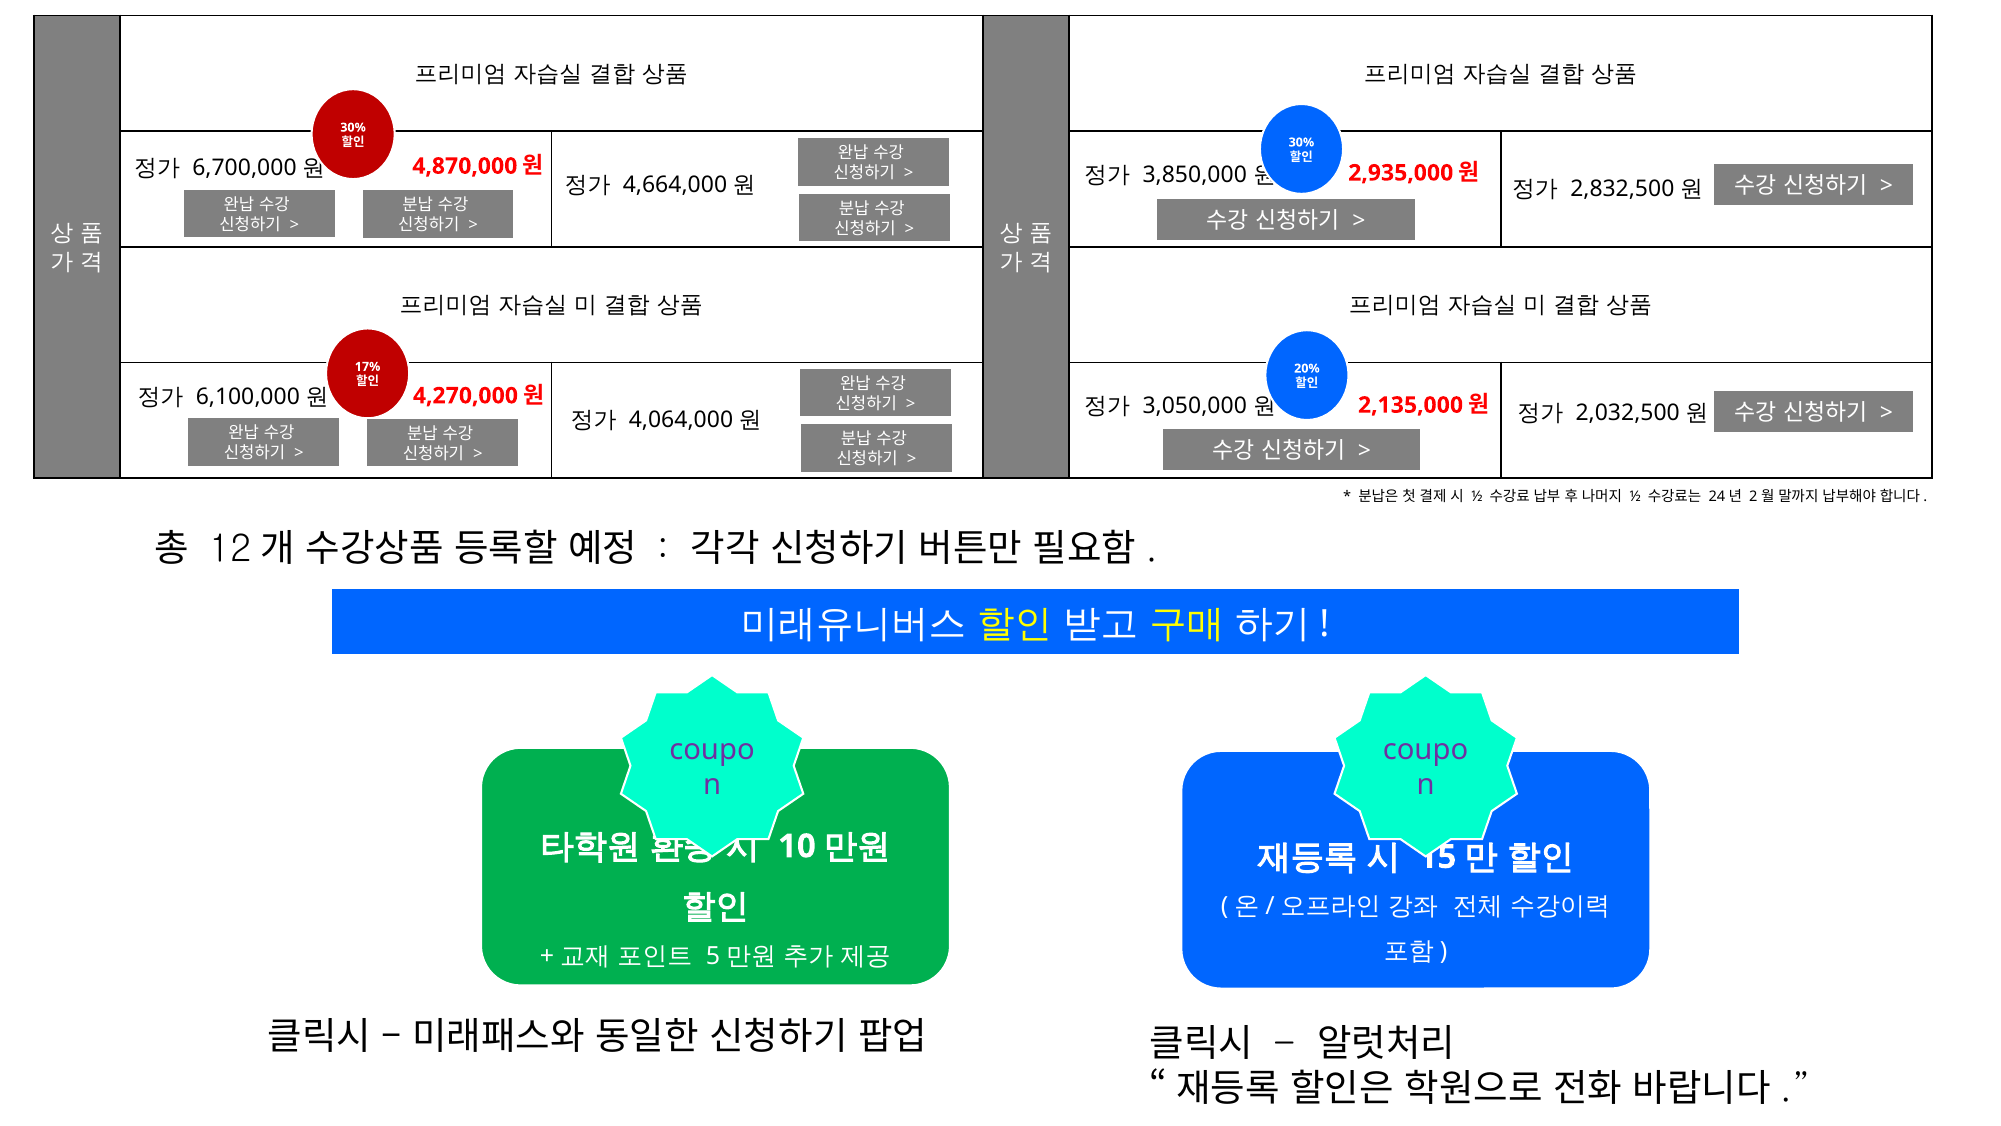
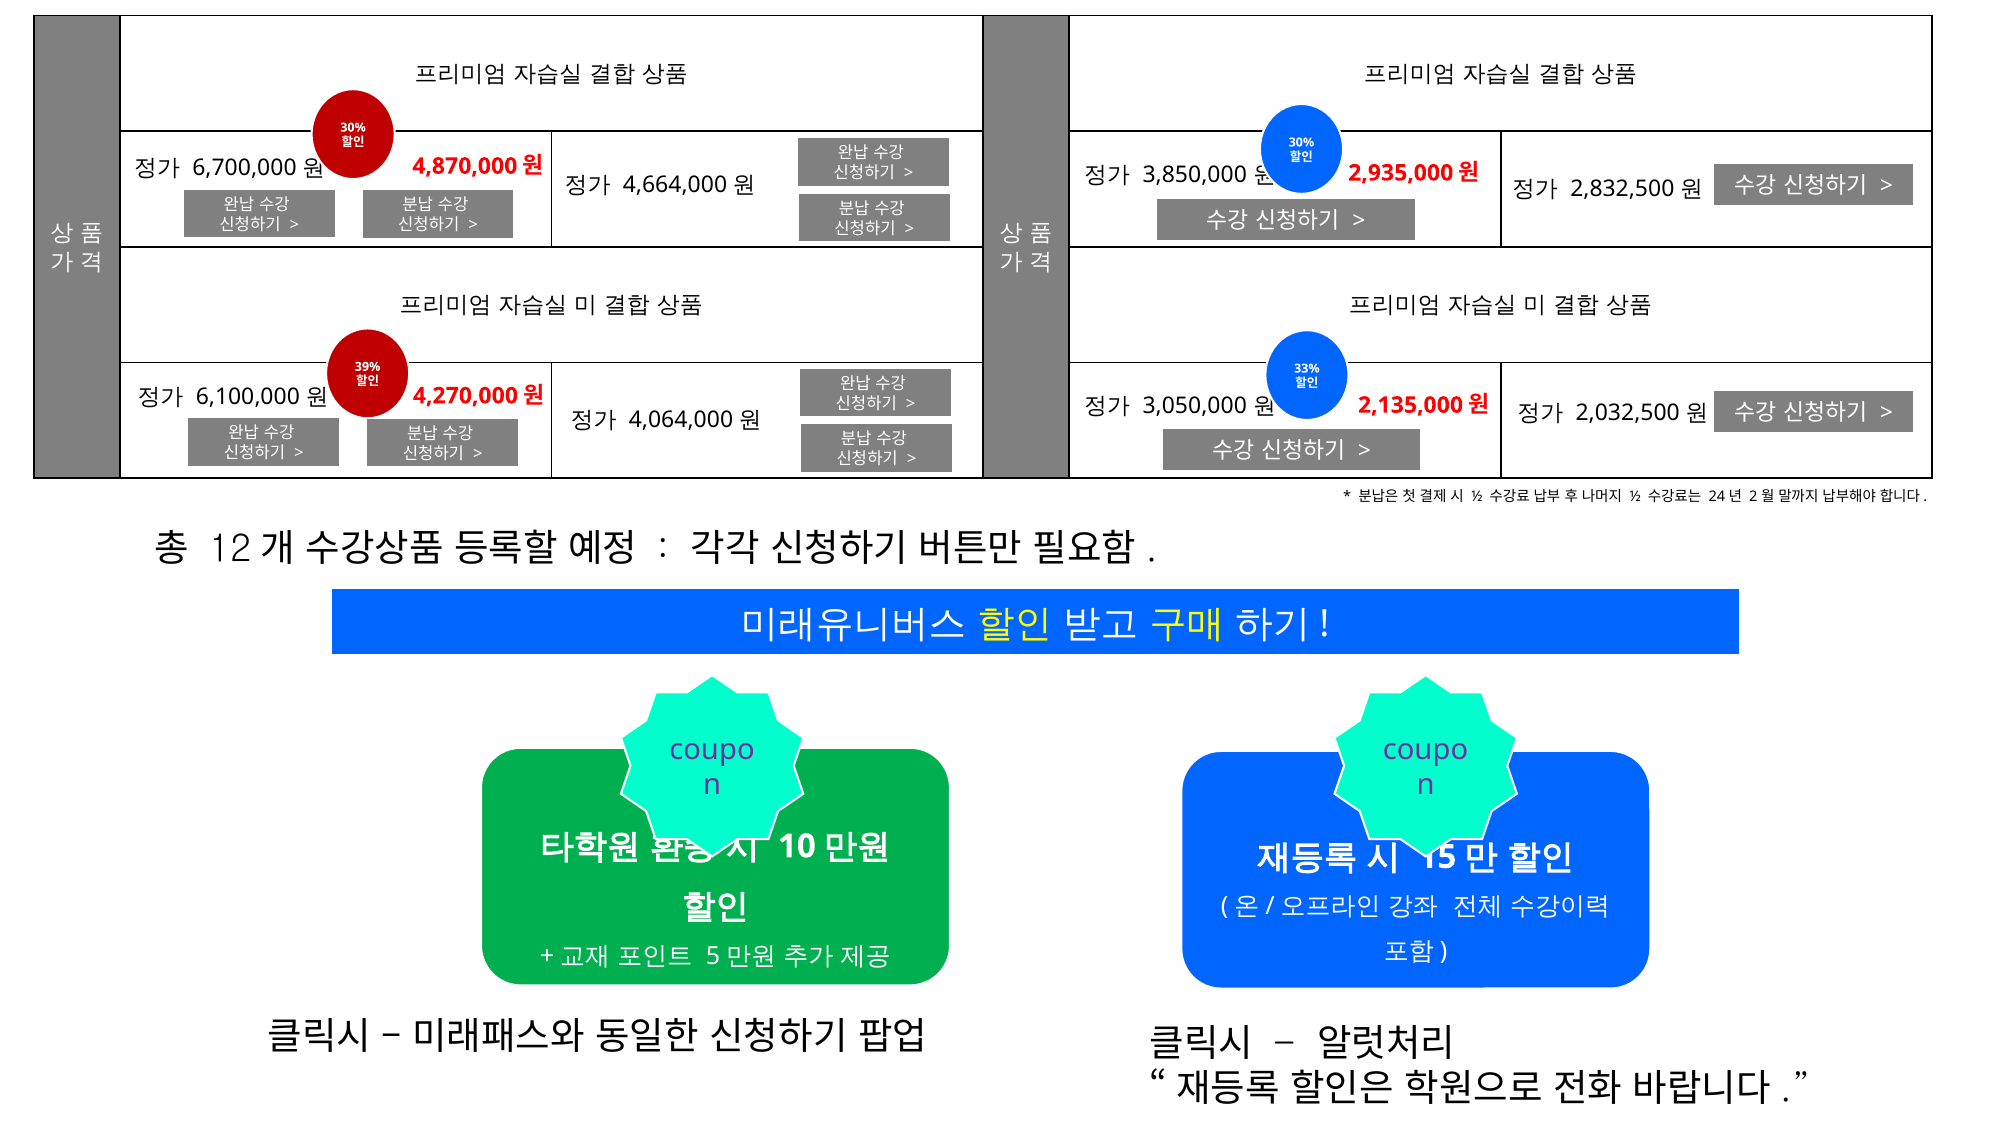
17%: 17% -> 39%
20%: 20% -> 33%
